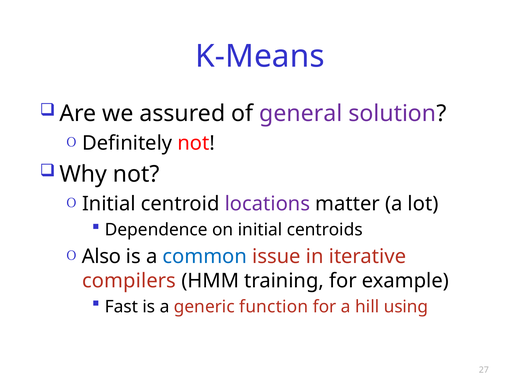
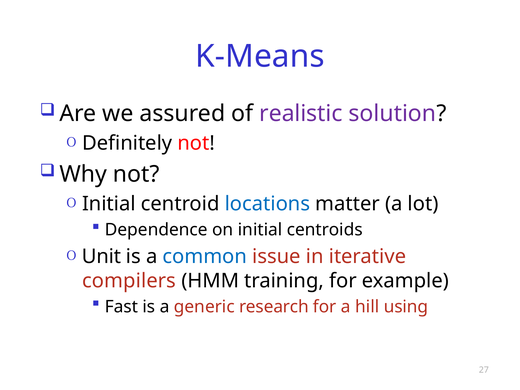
general: general -> realistic
locations colour: purple -> blue
Also: Also -> Unit
function: function -> research
